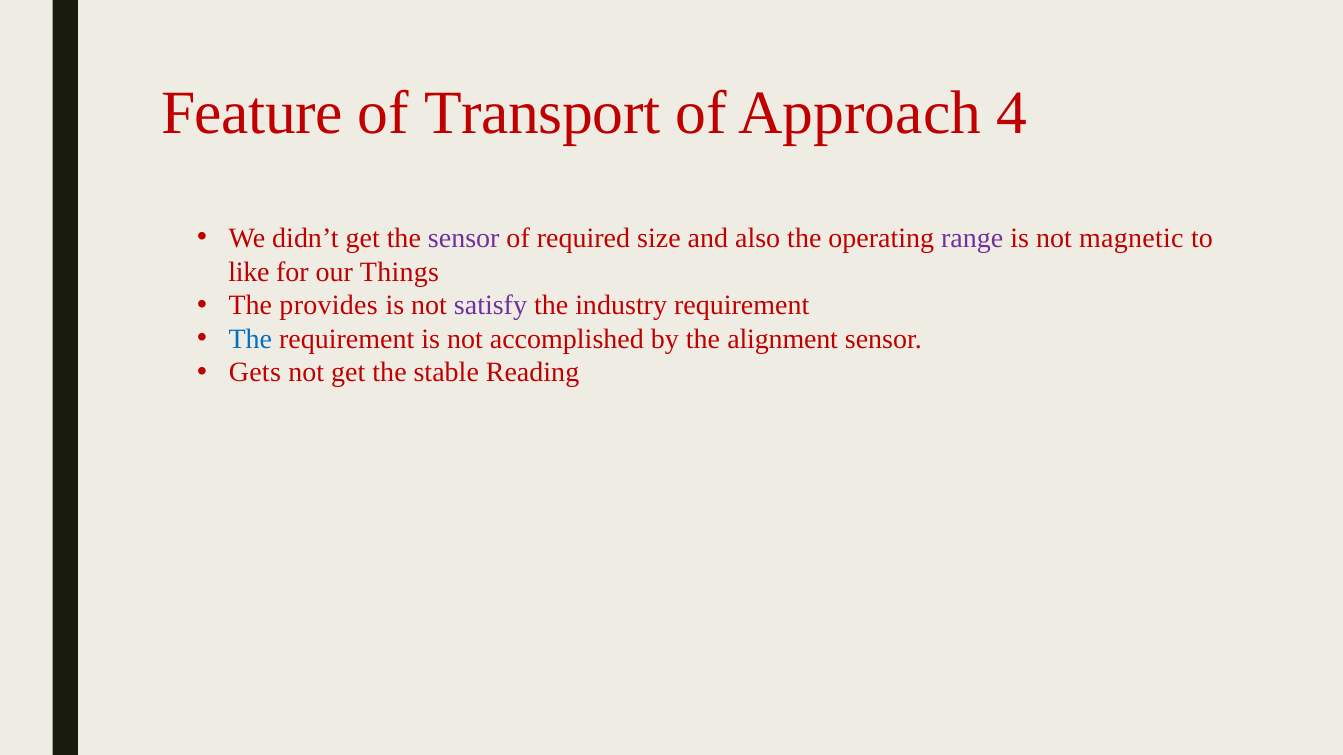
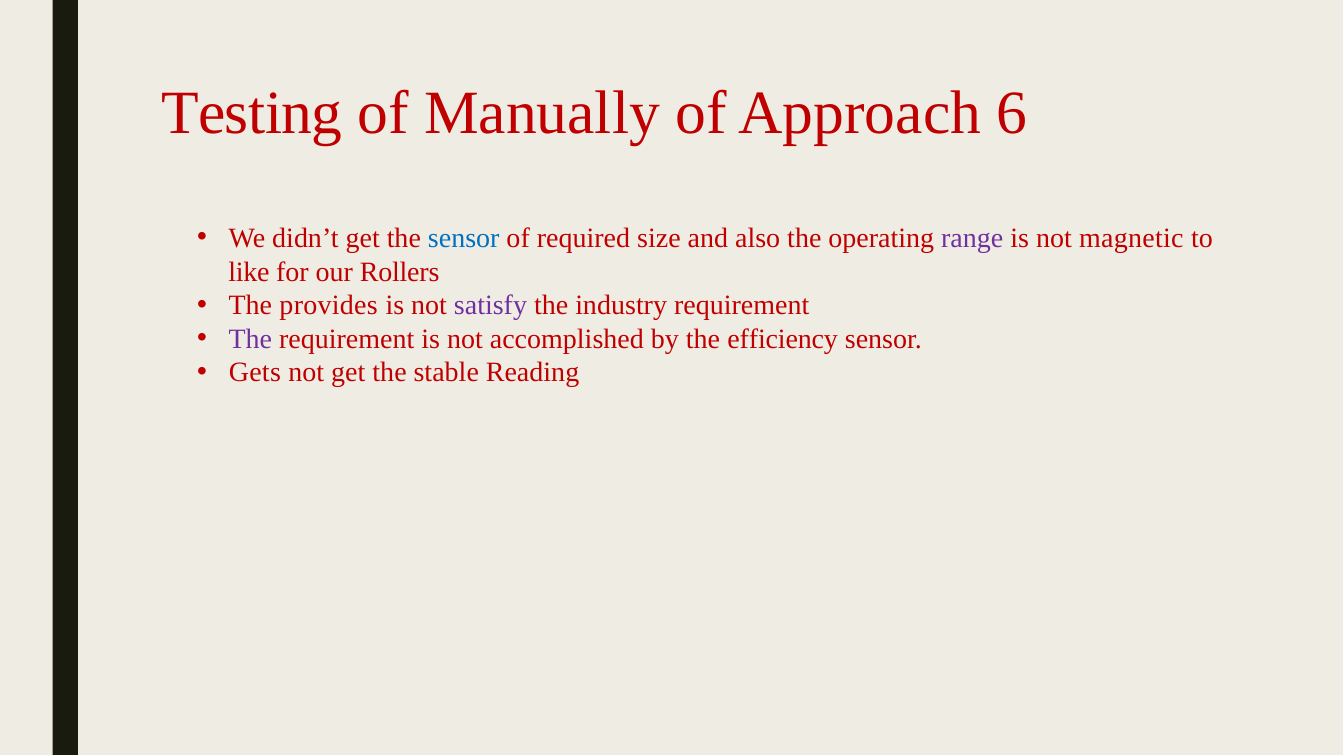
Feature: Feature -> Testing
Transport: Transport -> Manually
4: 4 -> 6
sensor at (464, 238) colour: purple -> blue
Things: Things -> Rollers
The at (250, 339) colour: blue -> purple
alignment: alignment -> efficiency
